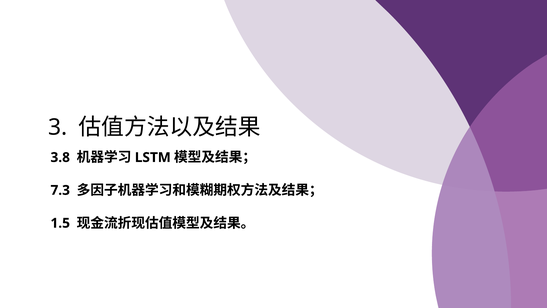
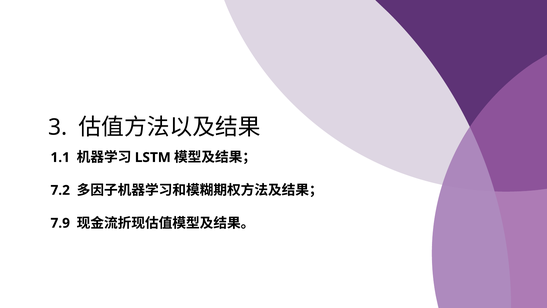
3.8: 3.8 -> 1.1
7.3: 7.3 -> 7.2
1.5: 1.5 -> 7.9
